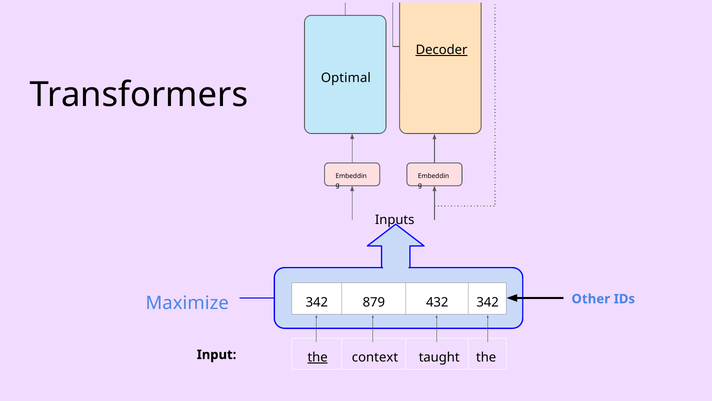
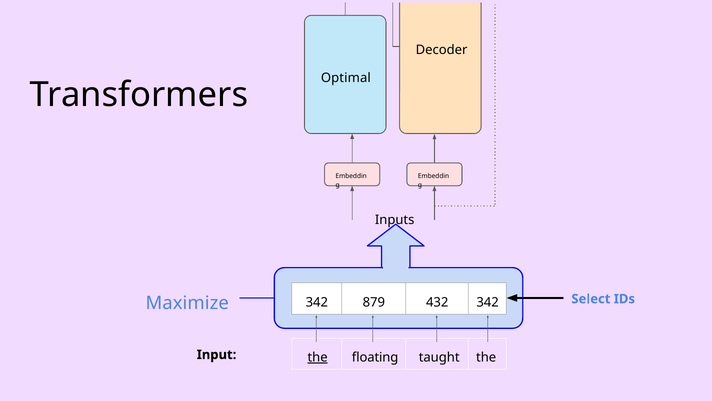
Decoder underline: present -> none
Other: Other -> Select
context: context -> ﬂoating
